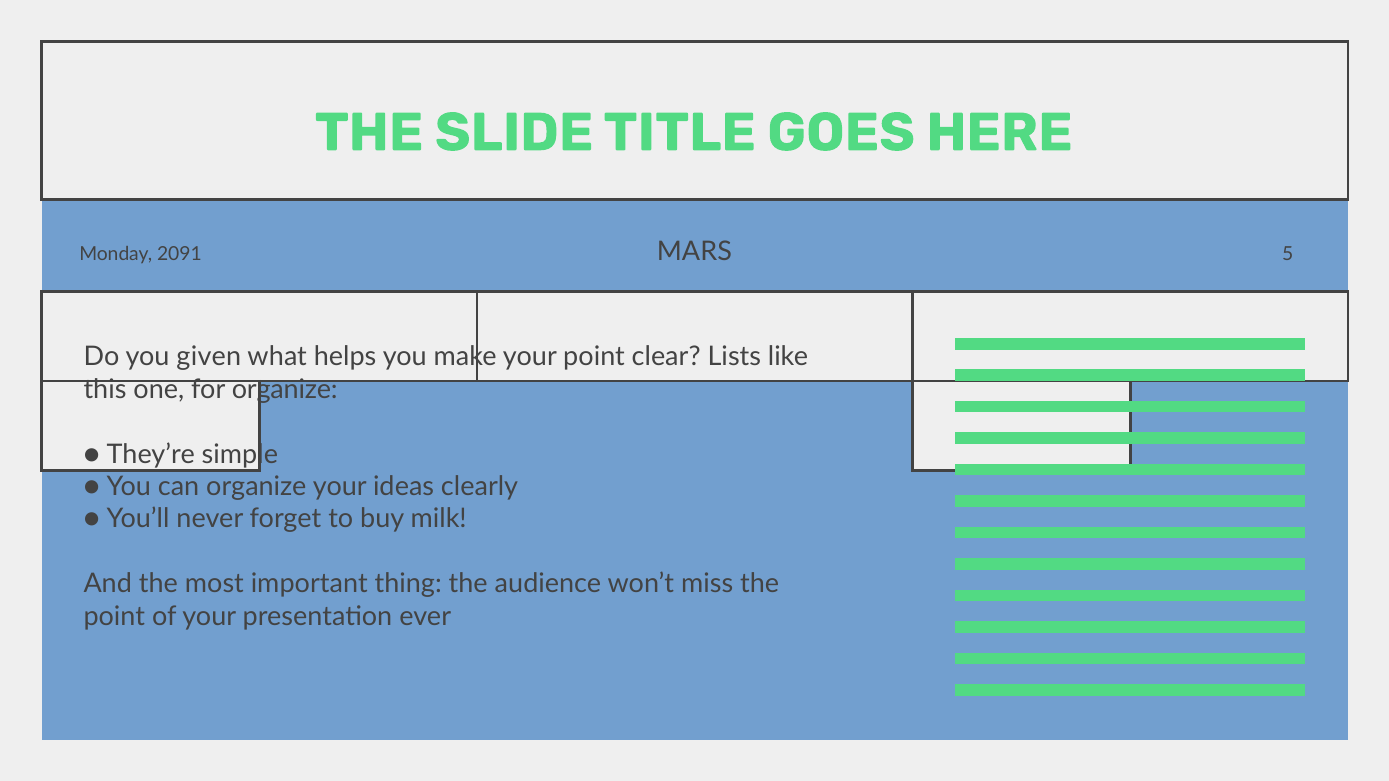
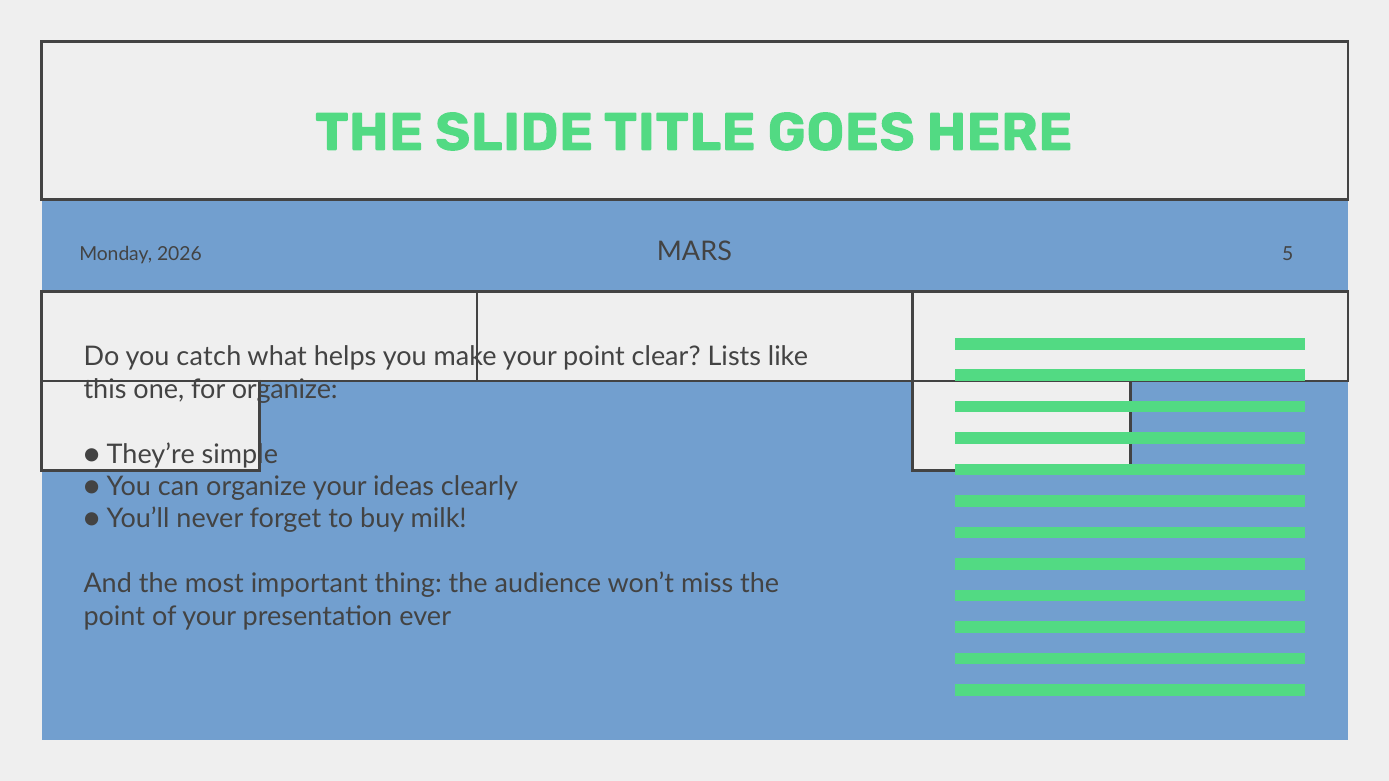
2091: 2091 -> 2026
given: given -> catch
